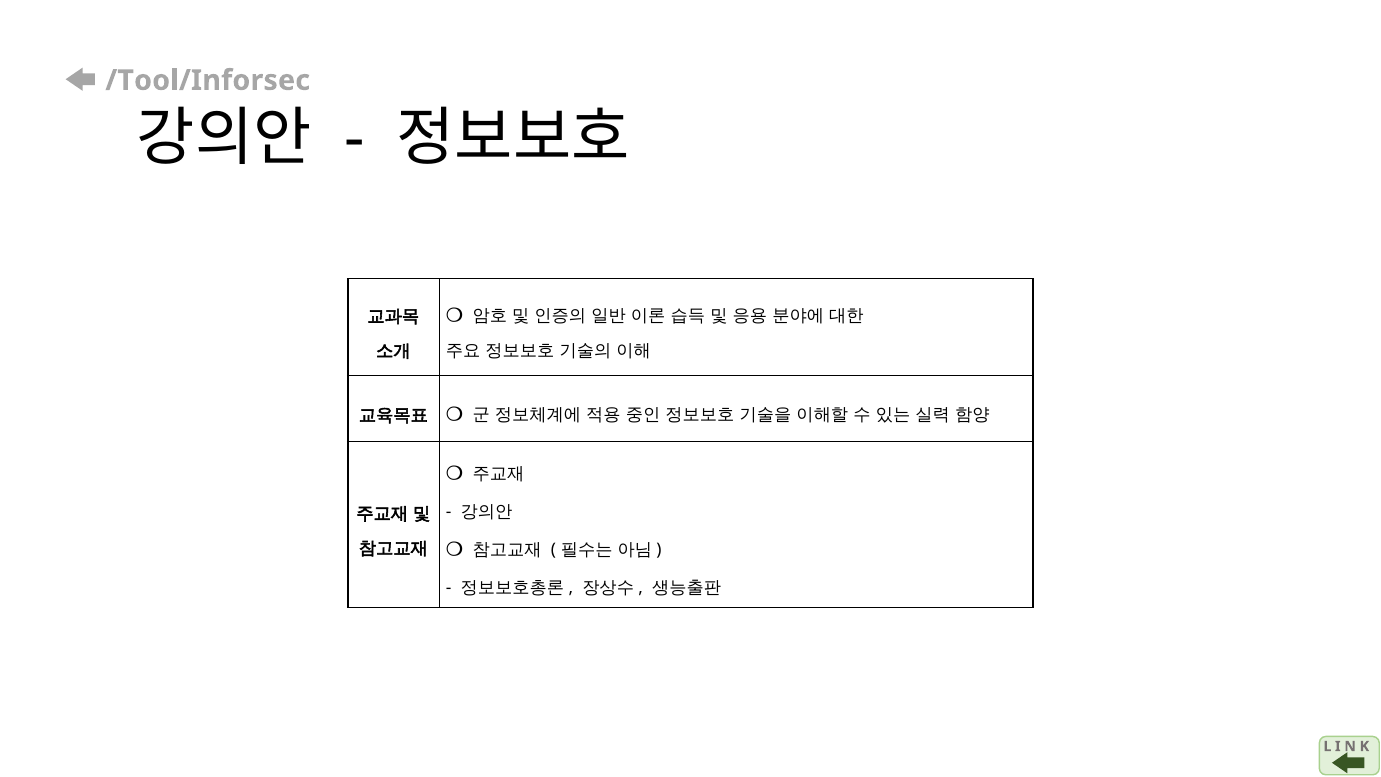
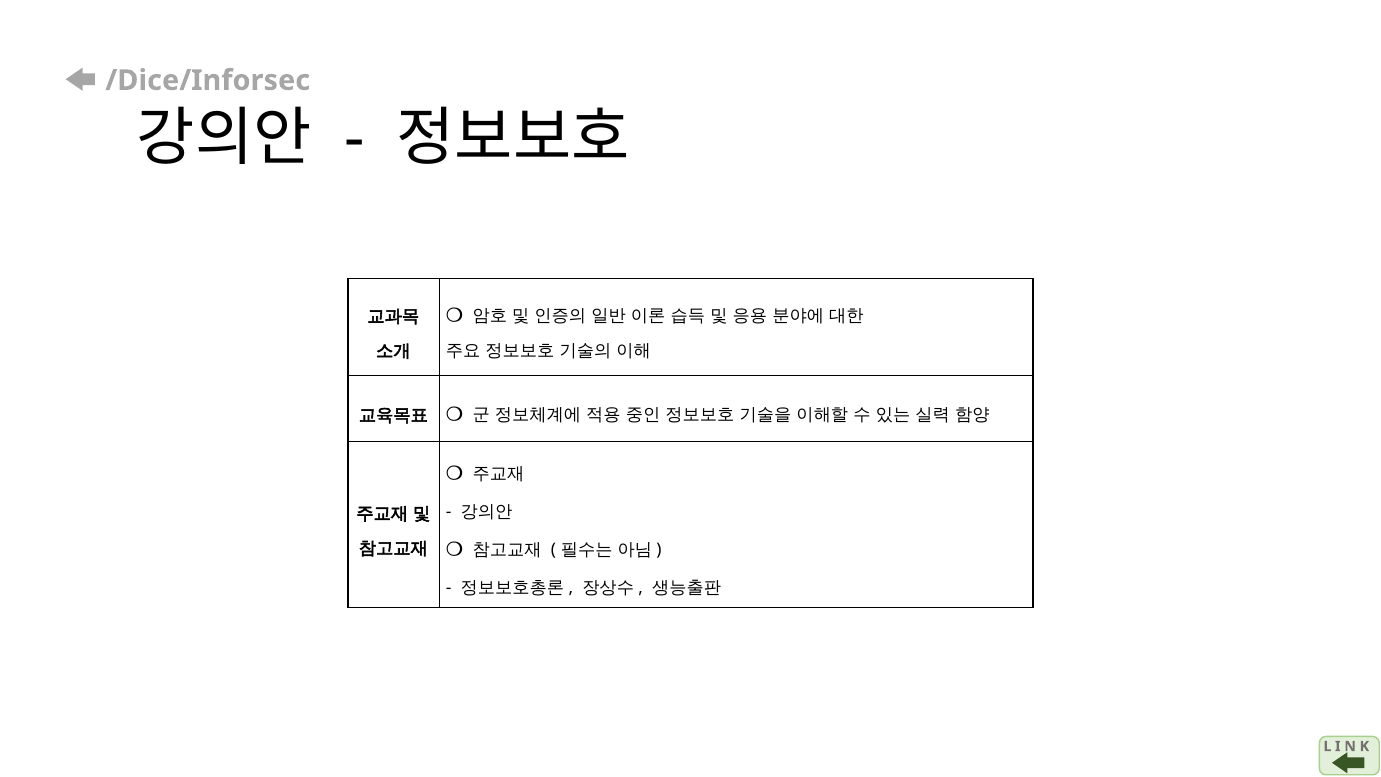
/Tool/Inforsec: /Tool/Inforsec -> /Dice/Inforsec
